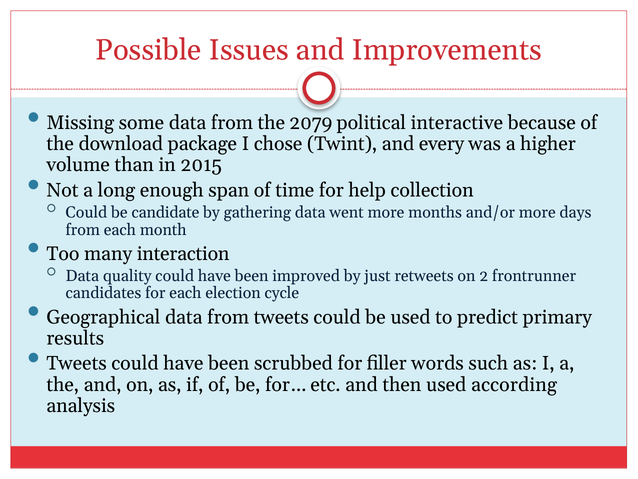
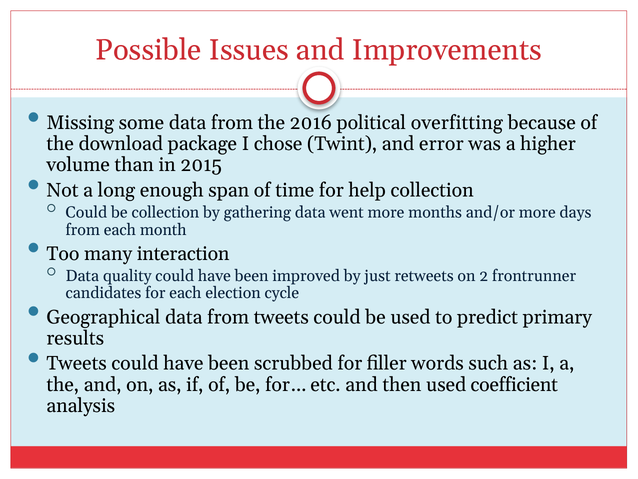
2079: 2079 -> 2016
interactive: interactive -> overfitting
every: every -> error
be candidate: candidate -> collection
according: according -> coefficient
